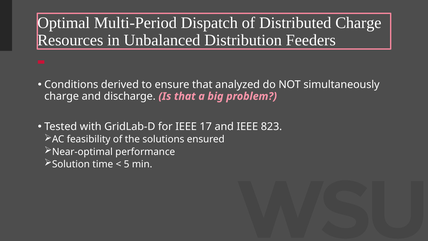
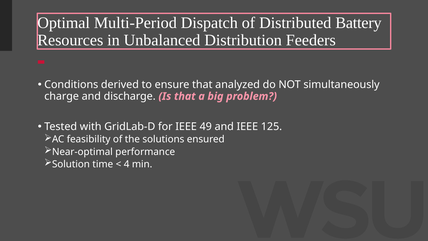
Distributed Charge: Charge -> Battery
17: 17 -> 49
823: 823 -> 125
5: 5 -> 4
